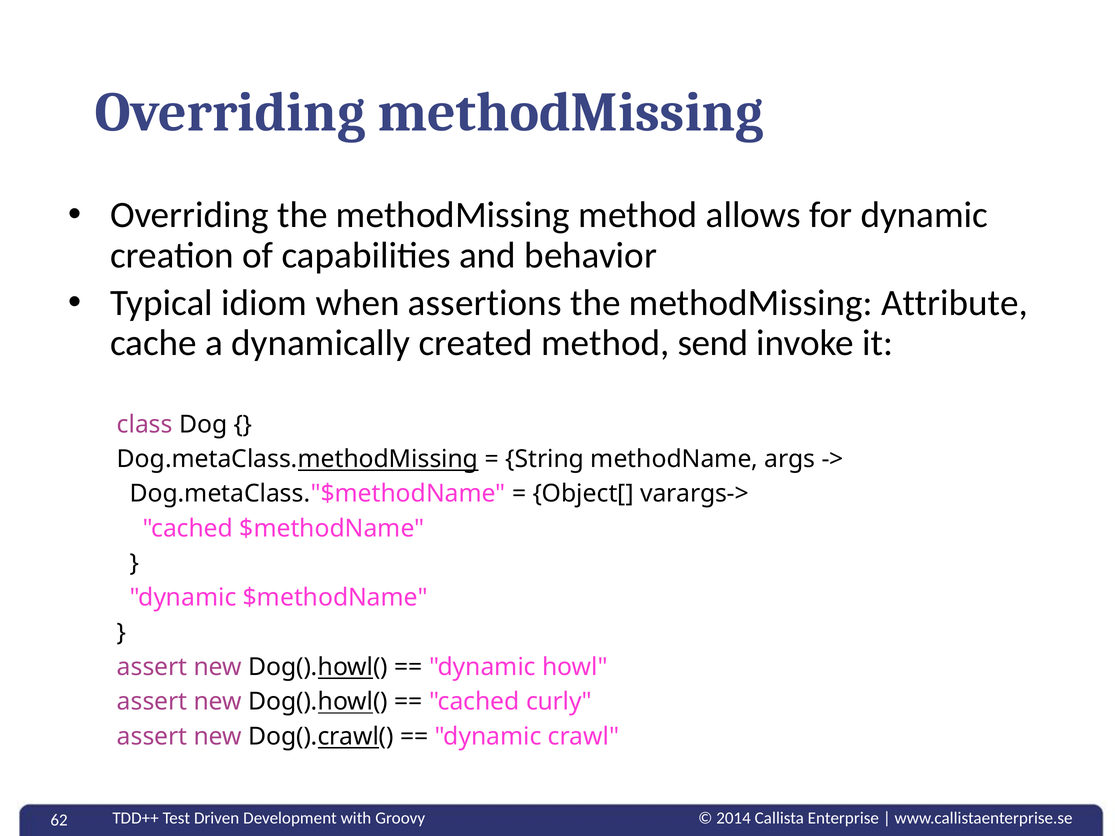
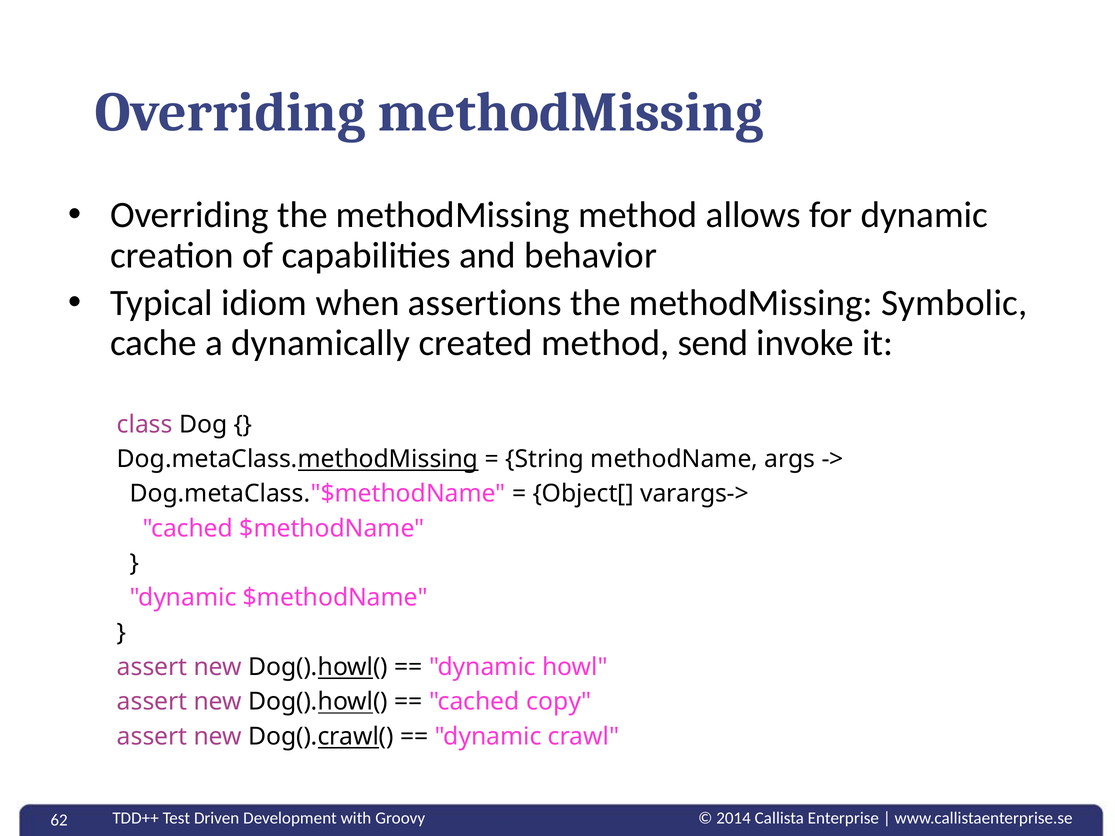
Attribute: Attribute -> Symbolic
curly: curly -> copy
